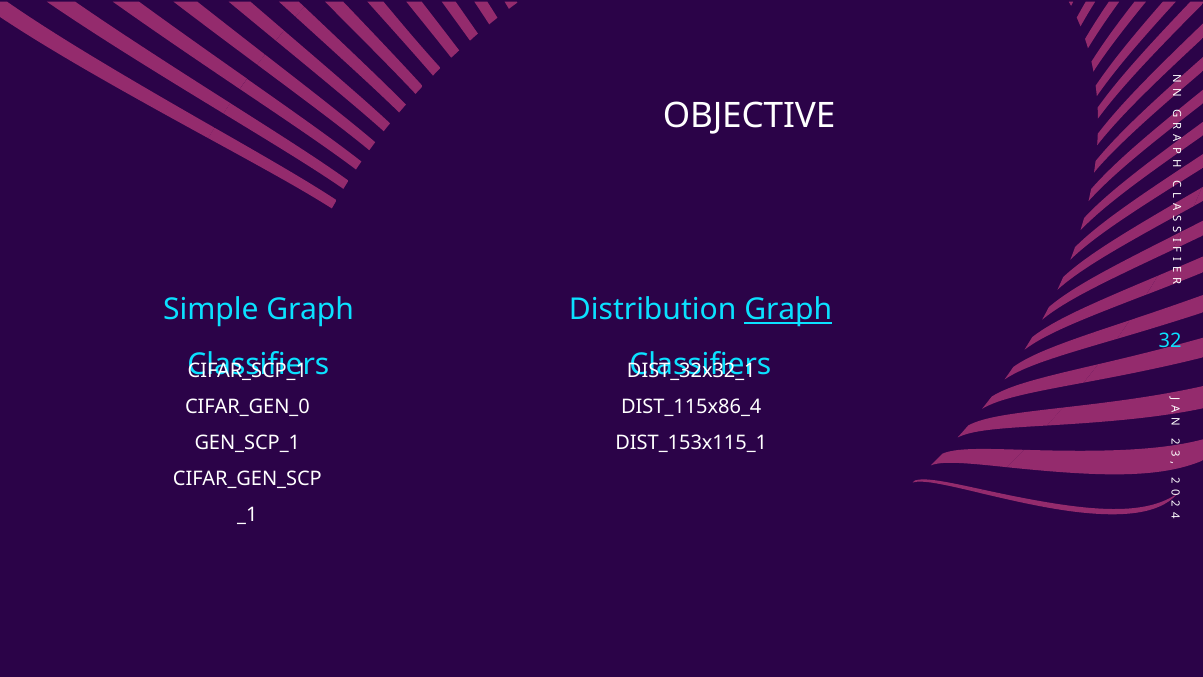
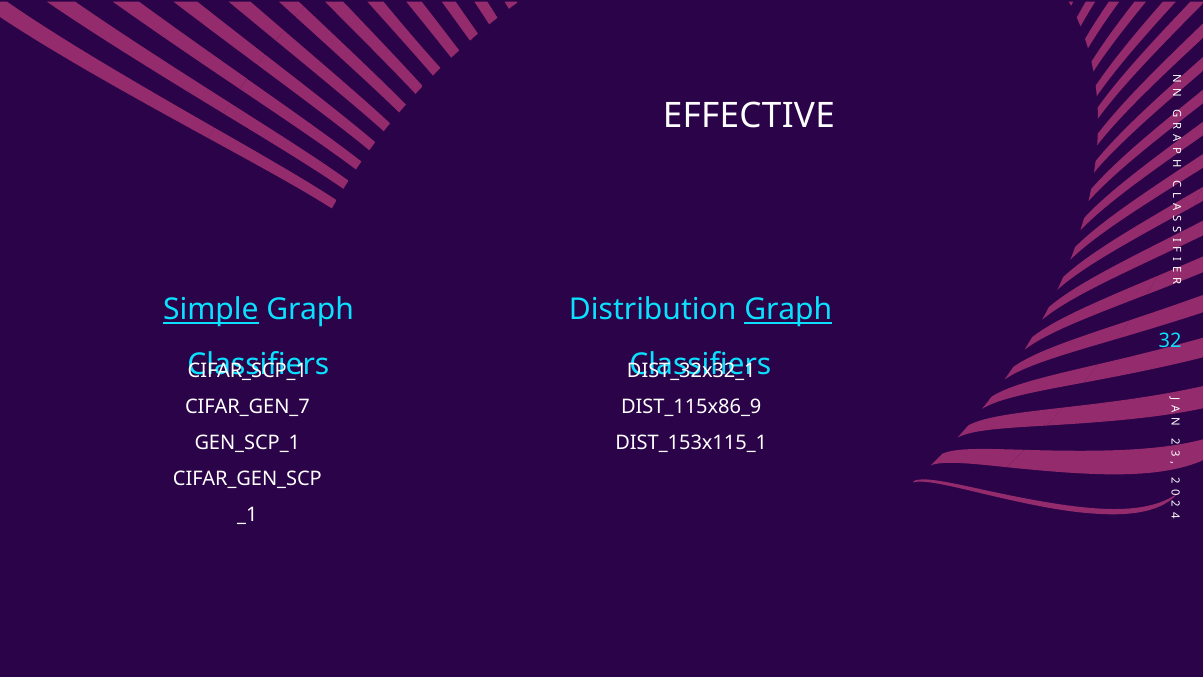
OBJECTIVE: OBJECTIVE -> EFFECTIVE
Simple underline: none -> present
CIFAR_GEN_0: CIFAR_GEN_0 -> CIFAR_GEN_7
DIST_115x86_4: DIST_115x86_4 -> DIST_115x86_9
